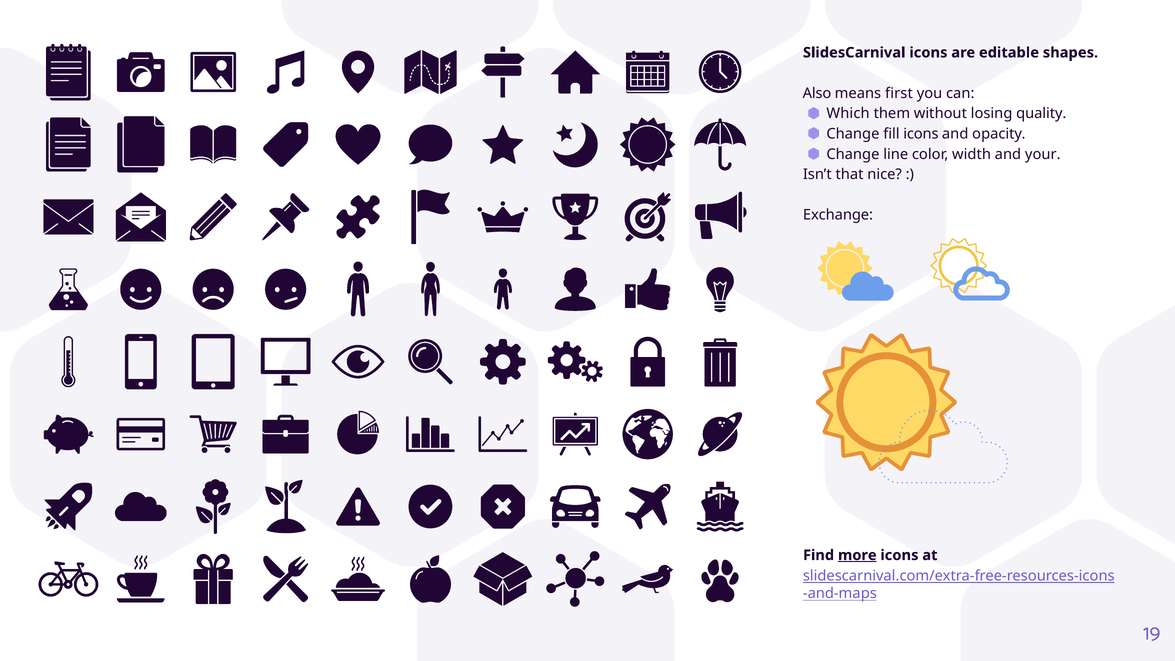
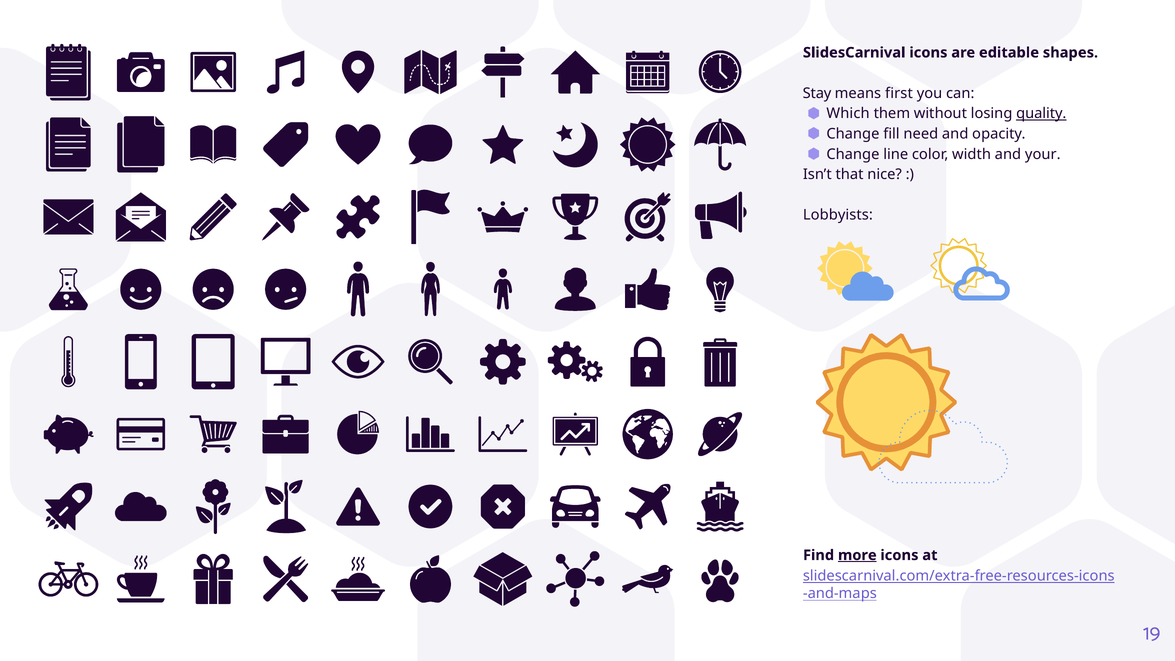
Also: Also -> Stay
quality underline: none -> present
fill icons: icons -> need
Exchange: Exchange -> Lobbyists
